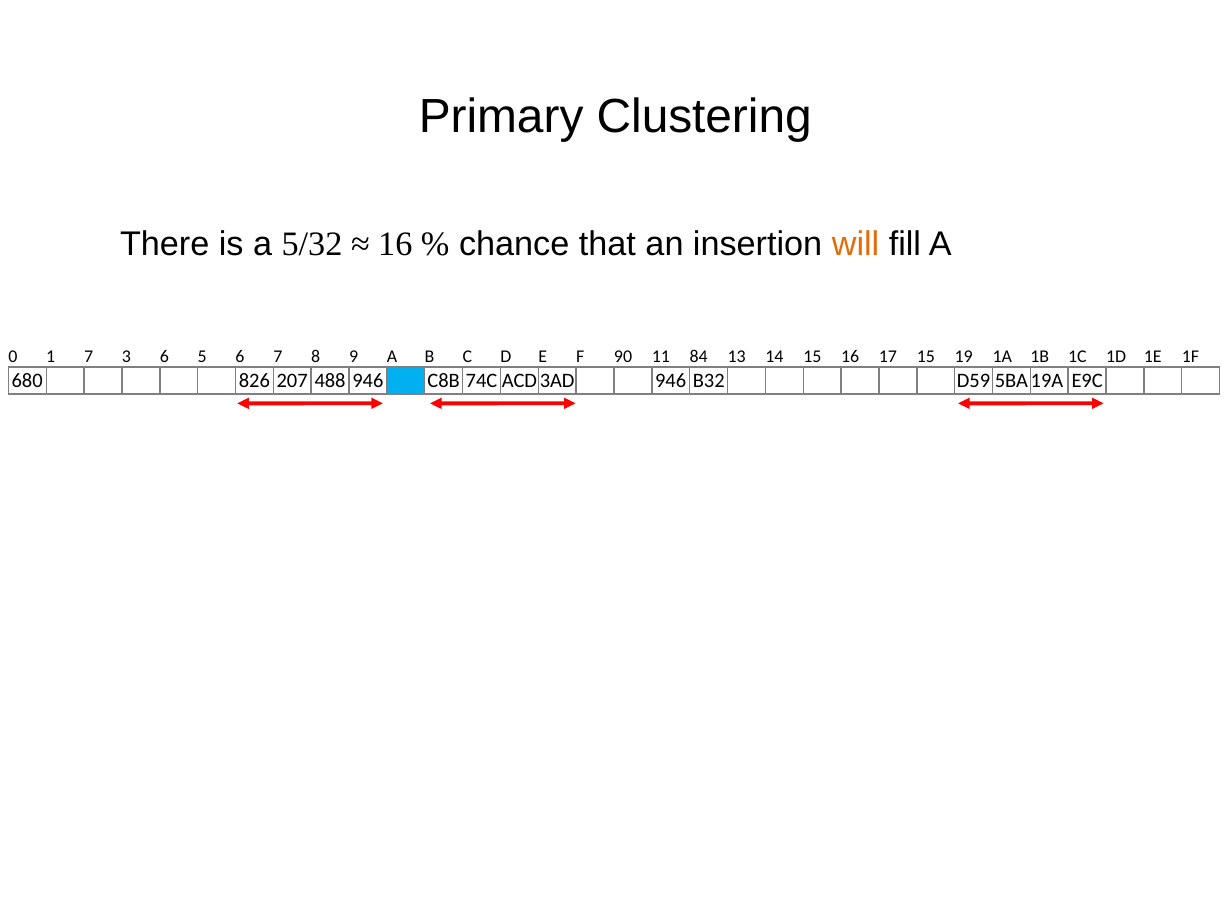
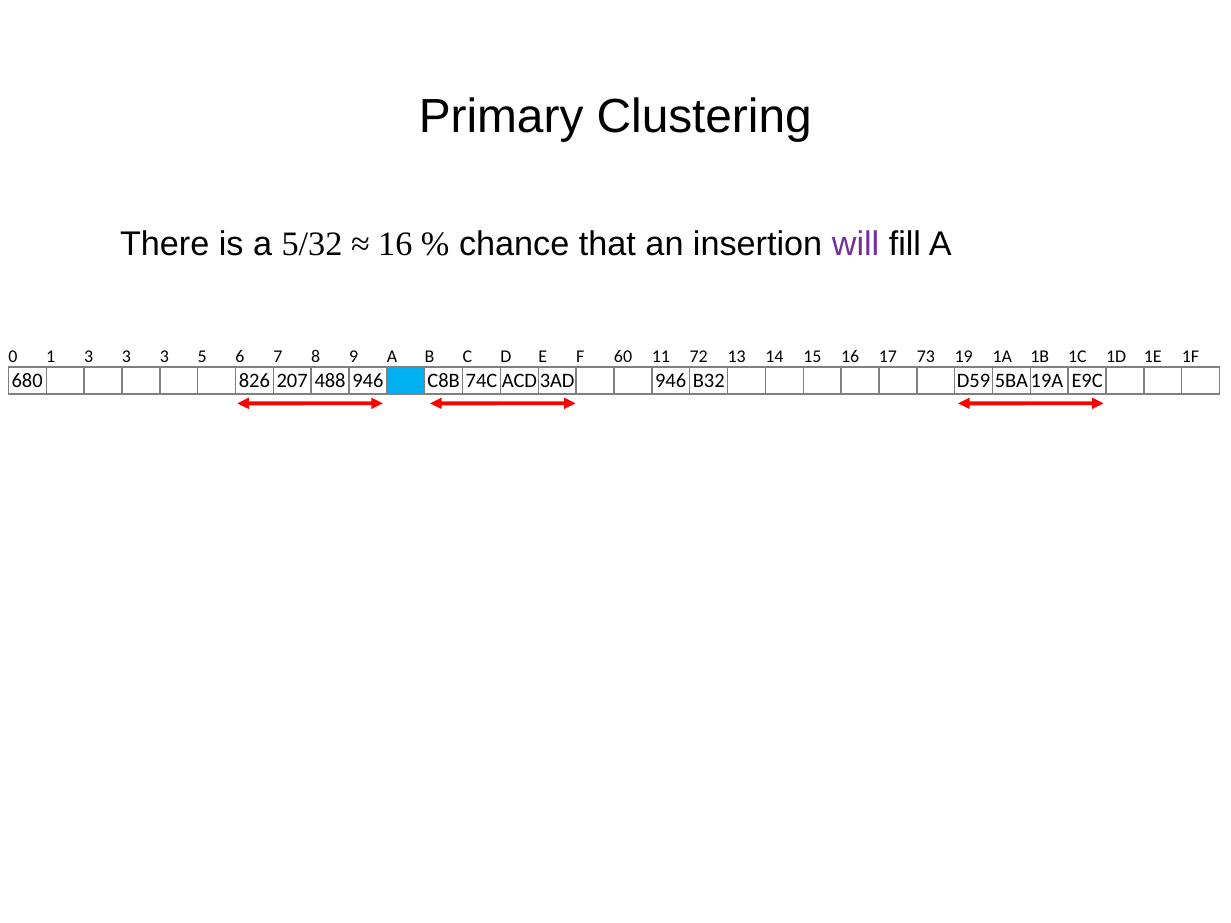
will colour: orange -> purple
1 7: 7 -> 3
6 at (164, 356): 6 -> 3
90: 90 -> 60
84: 84 -> 72
17 15: 15 -> 73
